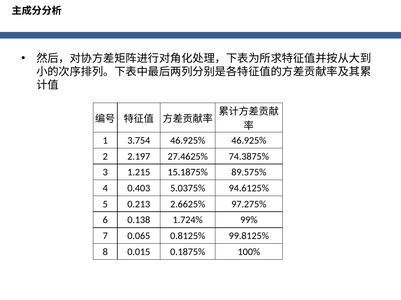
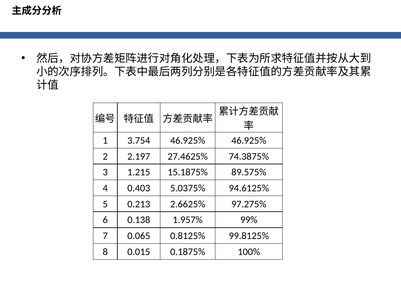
1.724%: 1.724% -> 1.957%
